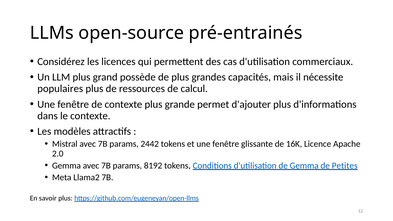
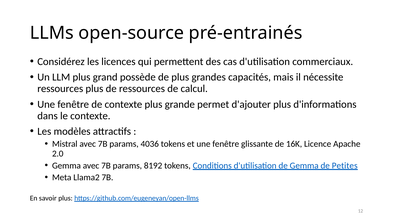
populaires at (60, 89): populaires -> ressources
2442: 2442 -> 4036
